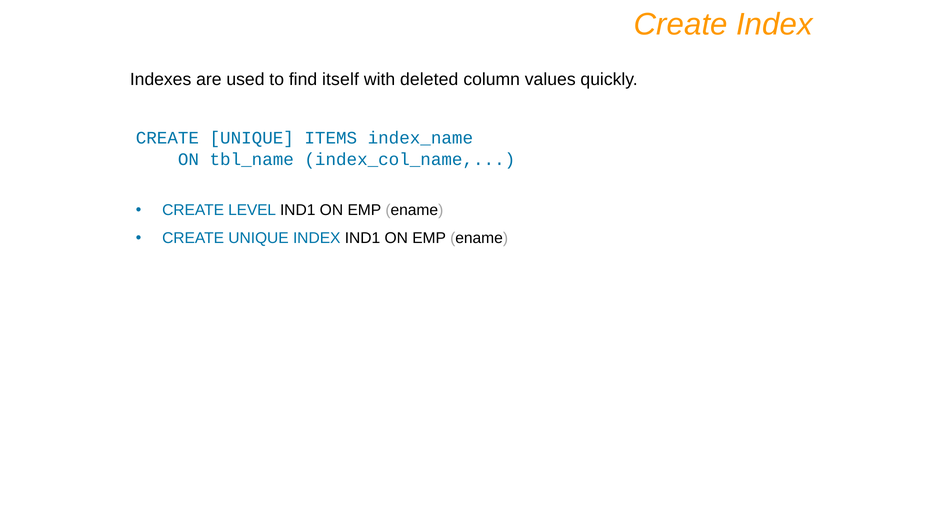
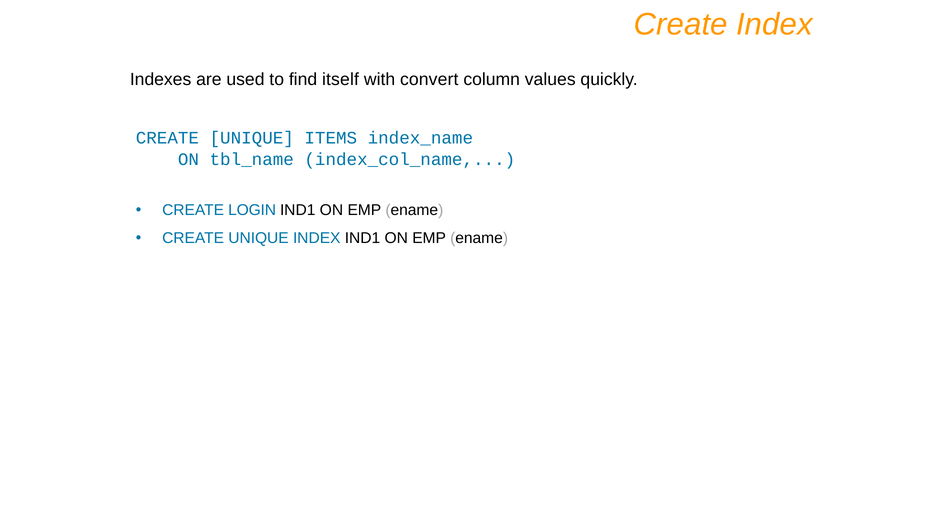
deleted: deleted -> convert
LEVEL: LEVEL -> LOGIN
